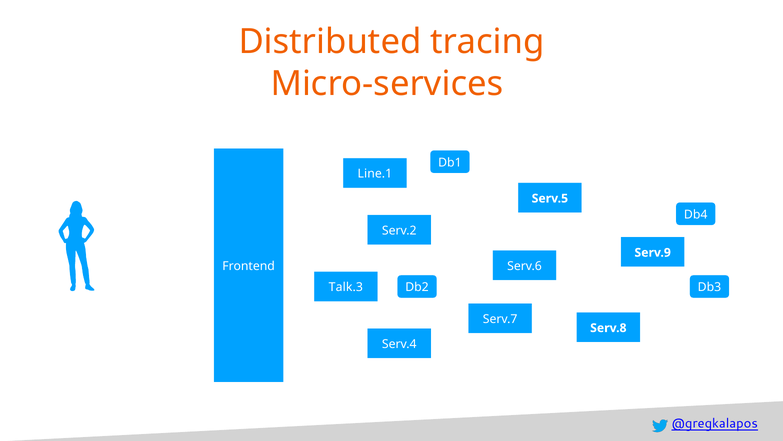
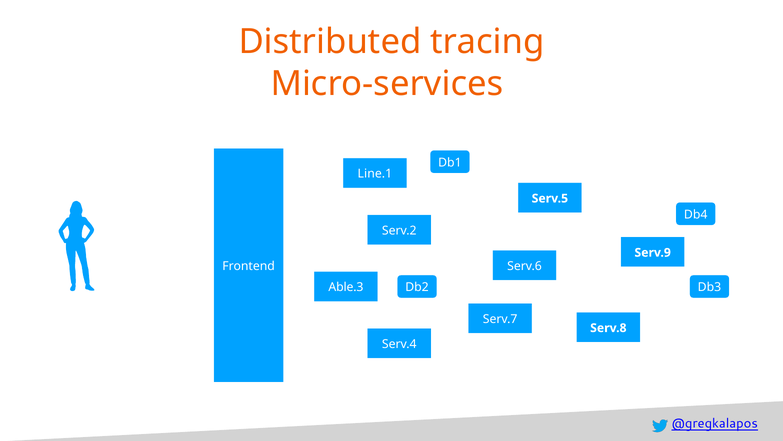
Talk.3: Talk.3 -> Able.3
